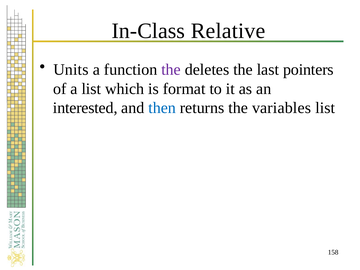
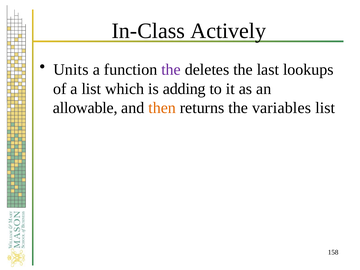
Relative: Relative -> Actively
pointers: pointers -> lookups
format: format -> adding
interested: interested -> allowable
then colour: blue -> orange
